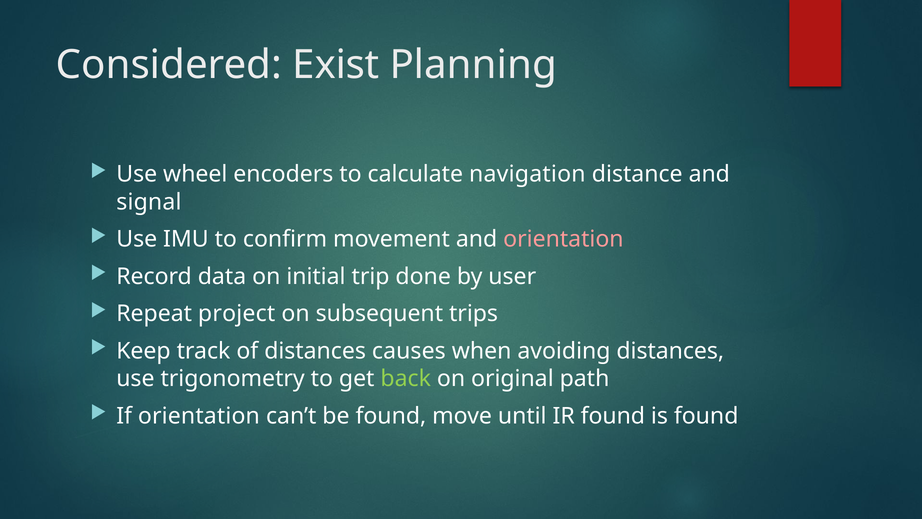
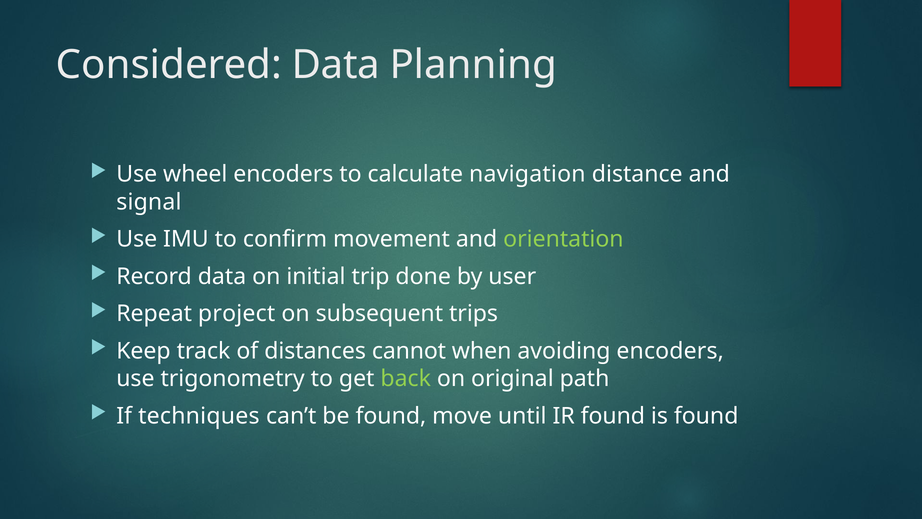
Considered Exist: Exist -> Data
orientation at (563, 239) colour: pink -> light green
causes: causes -> cannot
avoiding distances: distances -> encoders
If orientation: orientation -> techniques
